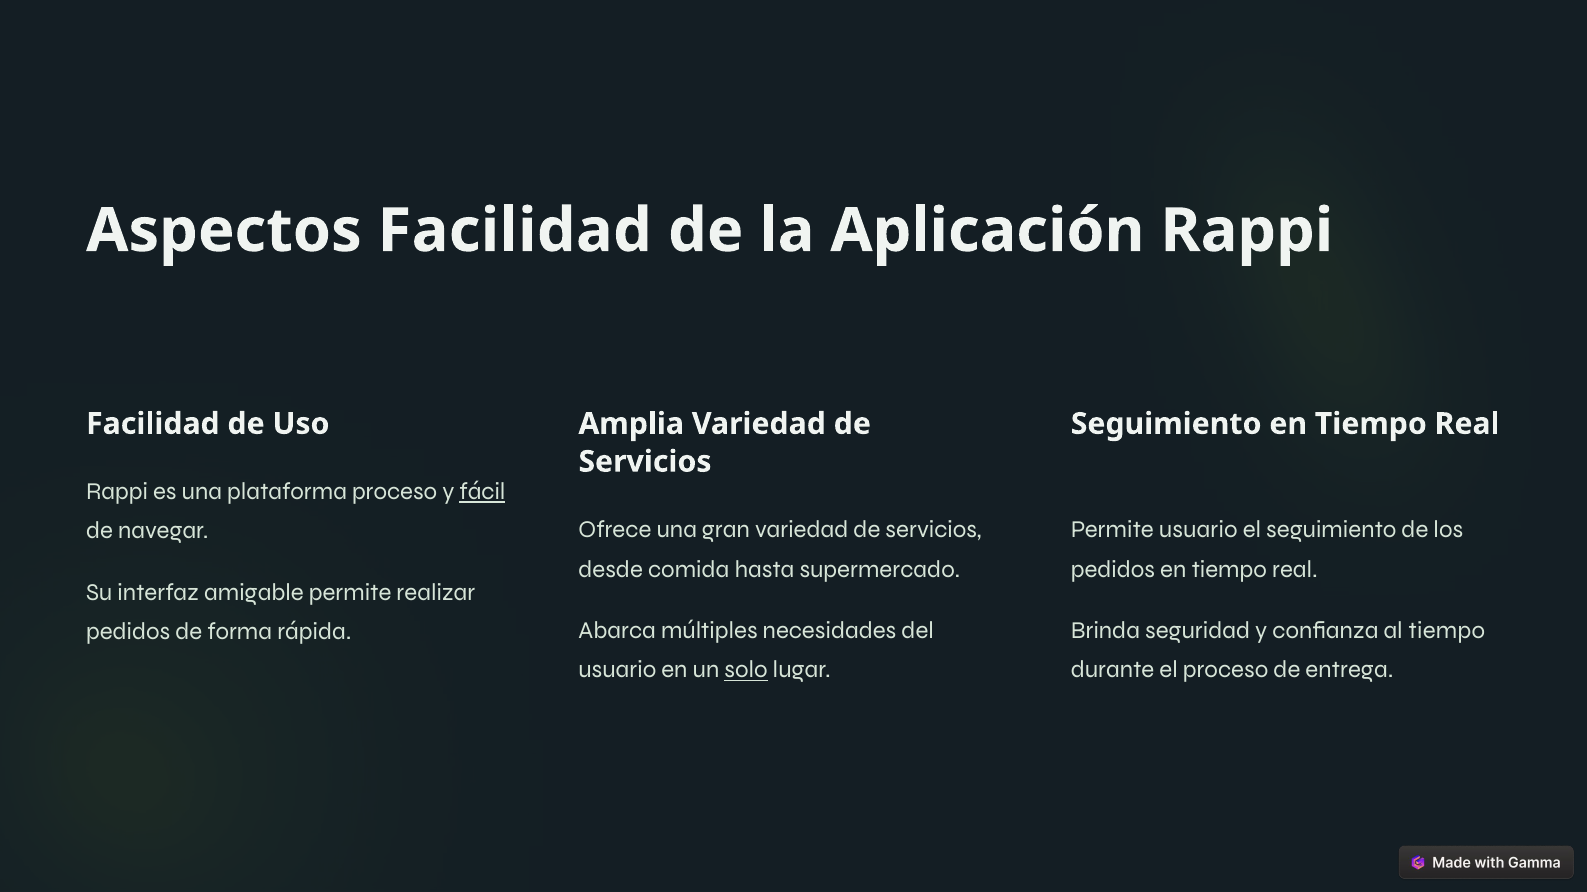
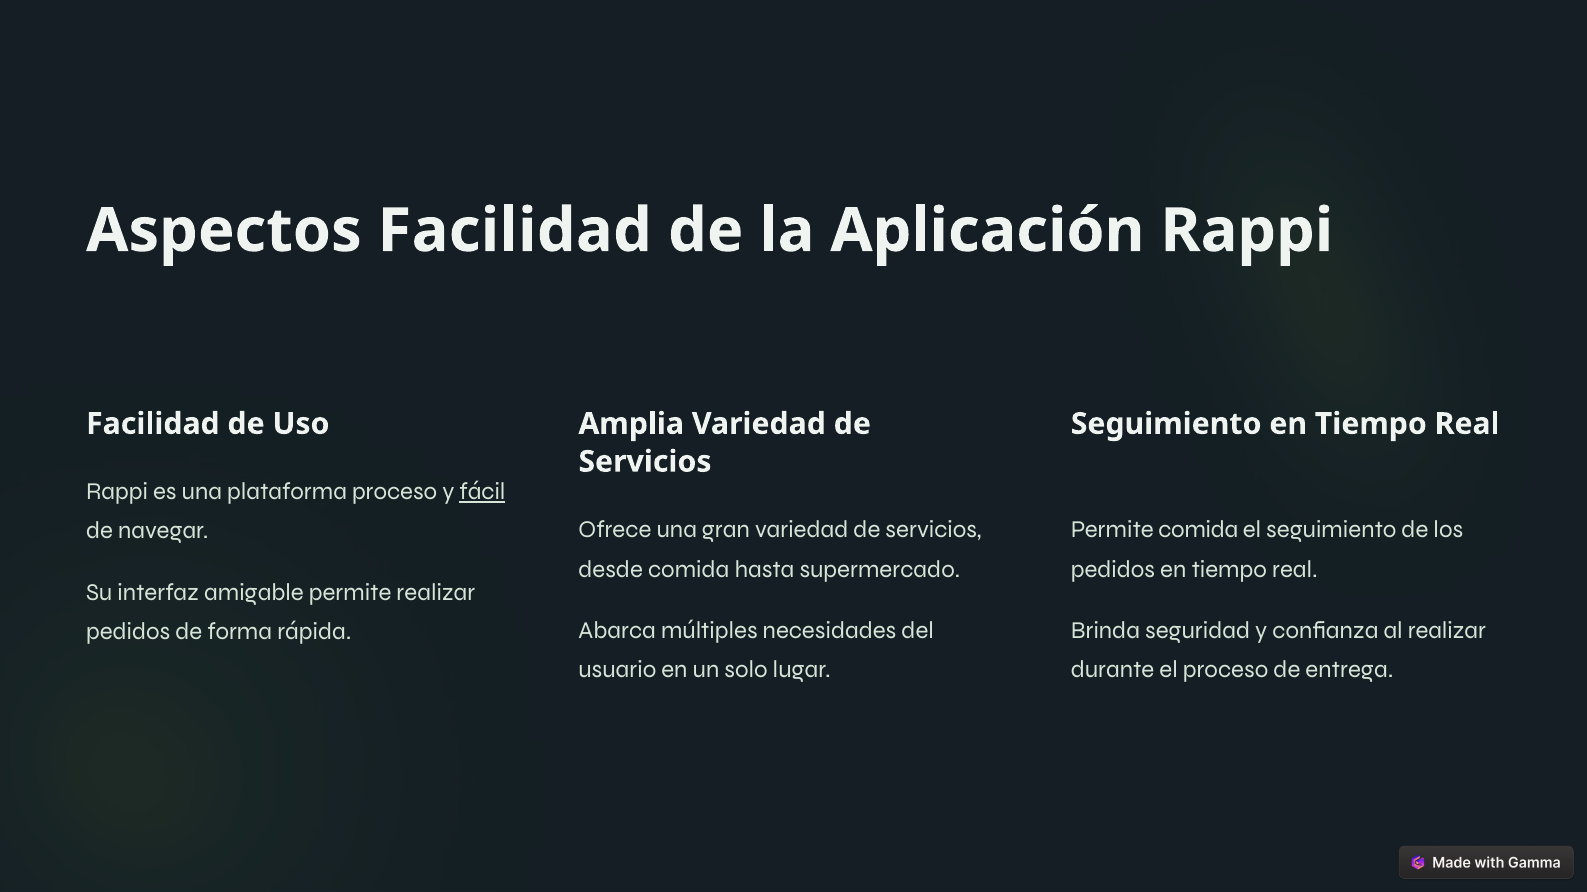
Permite usuario: usuario -> comida
al tiempo: tiempo -> realizar
solo underline: present -> none
